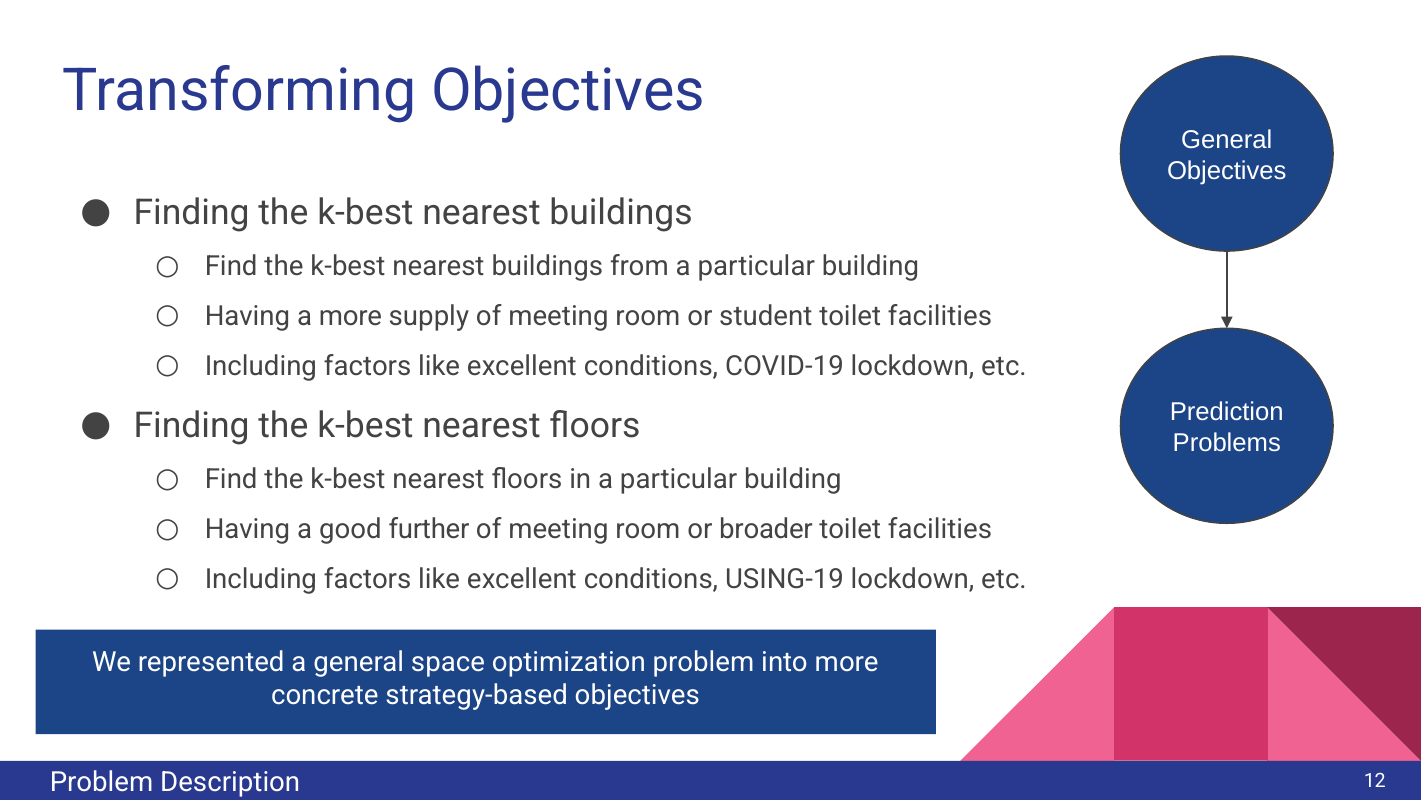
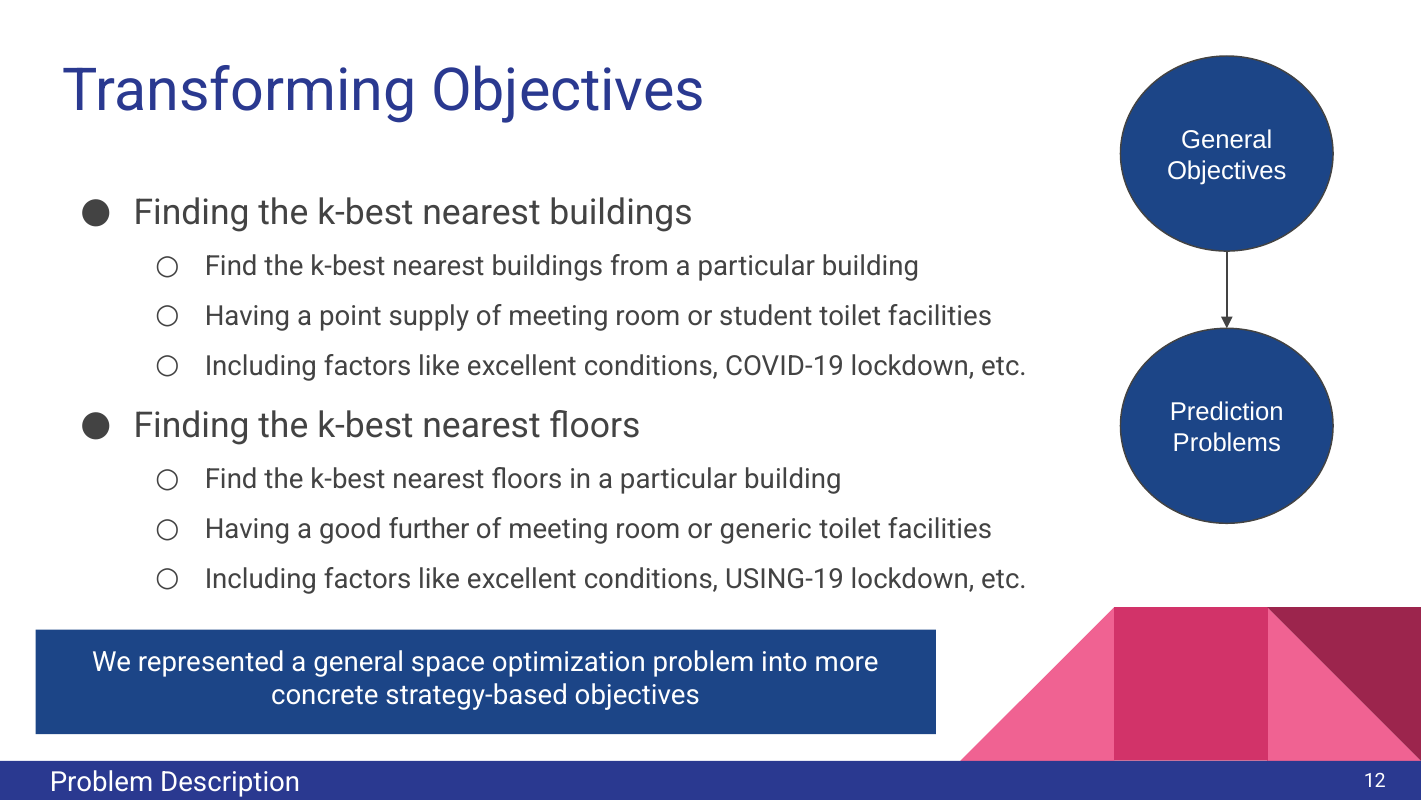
a more: more -> point
broader: broader -> generic
